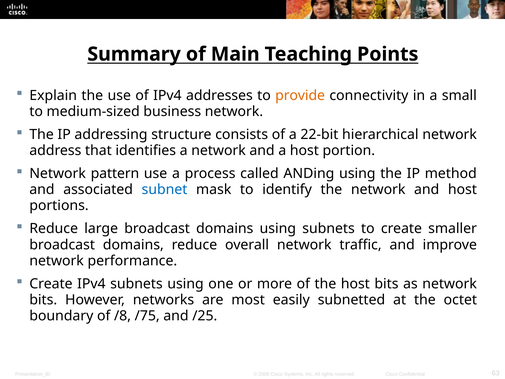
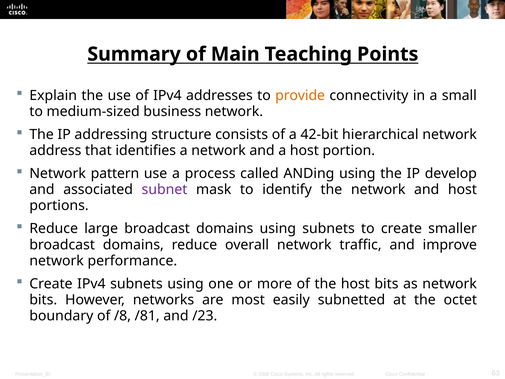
22-bit: 22-bit -> 42-bit
method: method -> develop
subnet colour: blue -> purple
/75: /75 -> /81
/25: /25 -> /23
